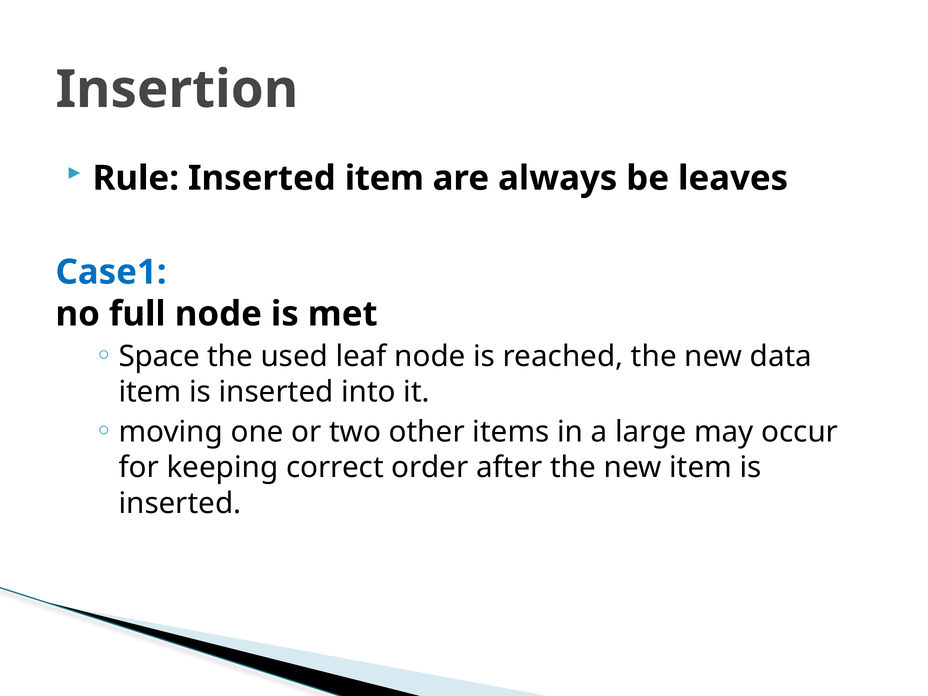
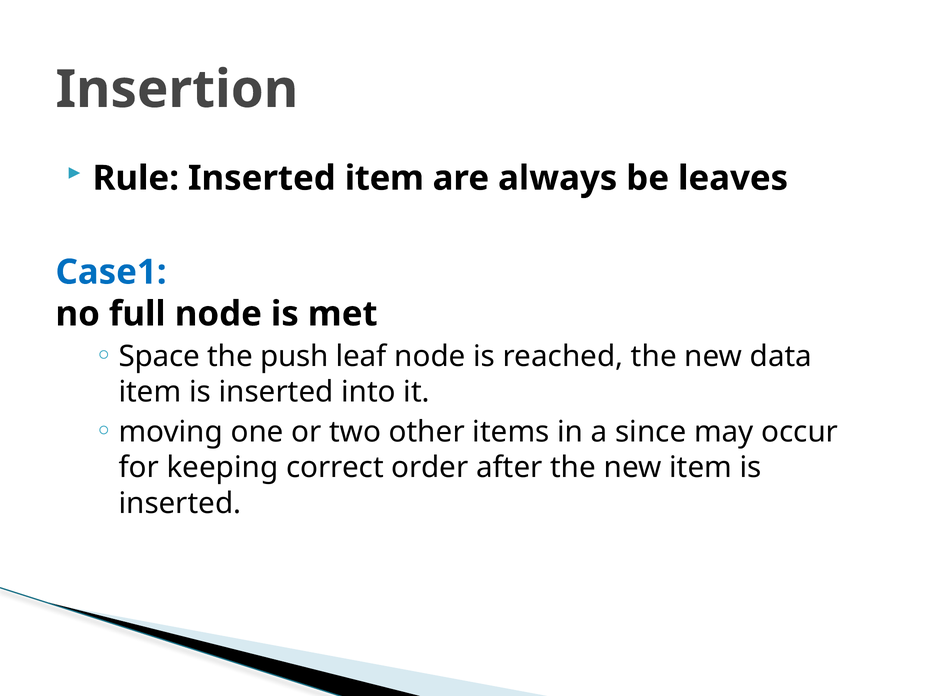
used: used -> push
large: large -> since
